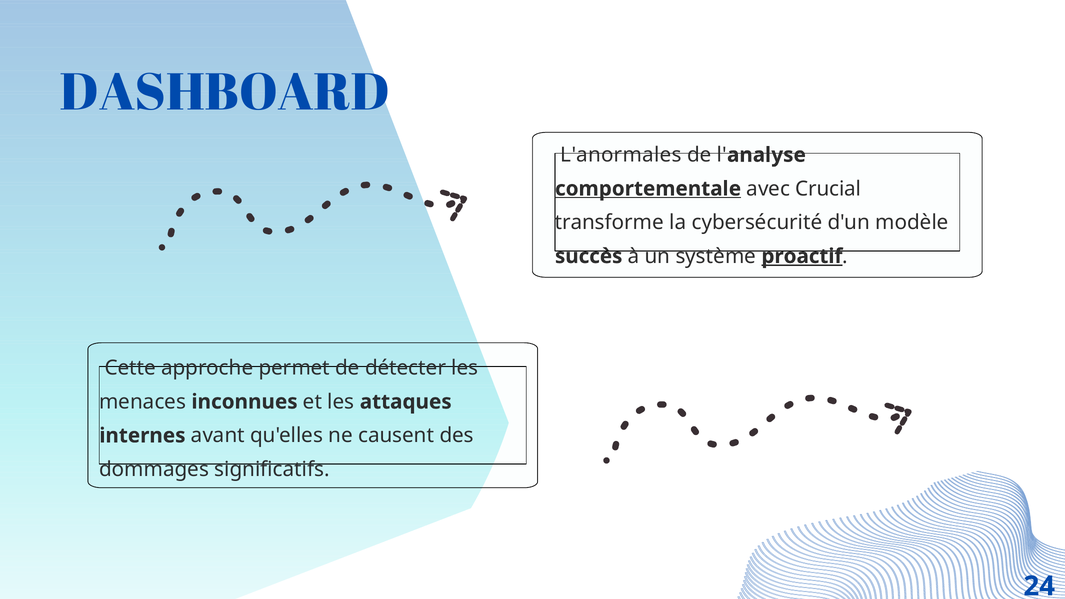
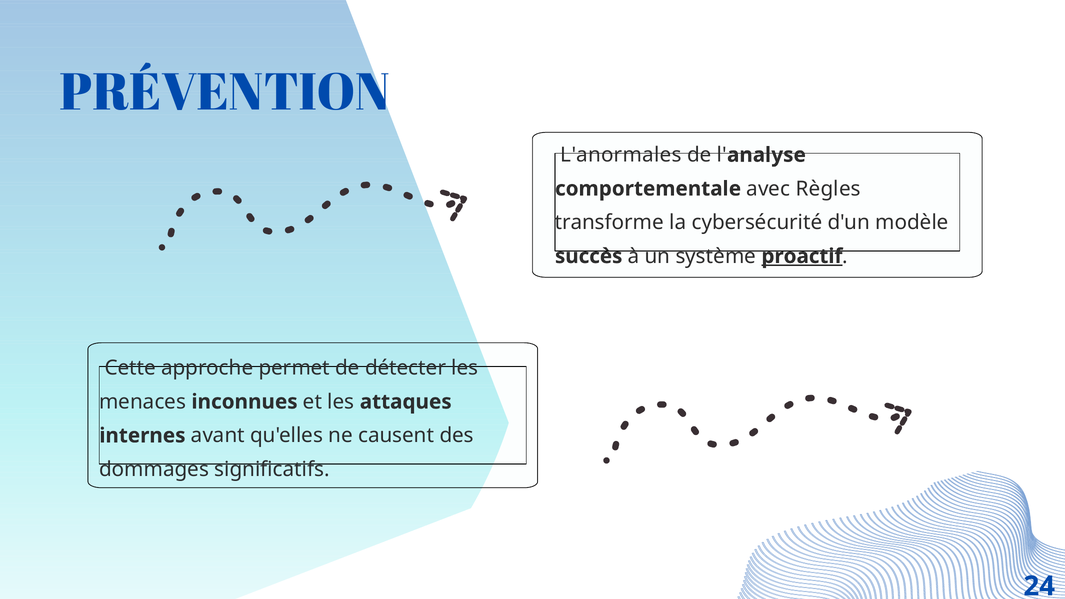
DASHBOARD: DASHBOARD -> PRÉVENTION
comportementale underline: present -> none
Crucial: Crucial -> Règles
